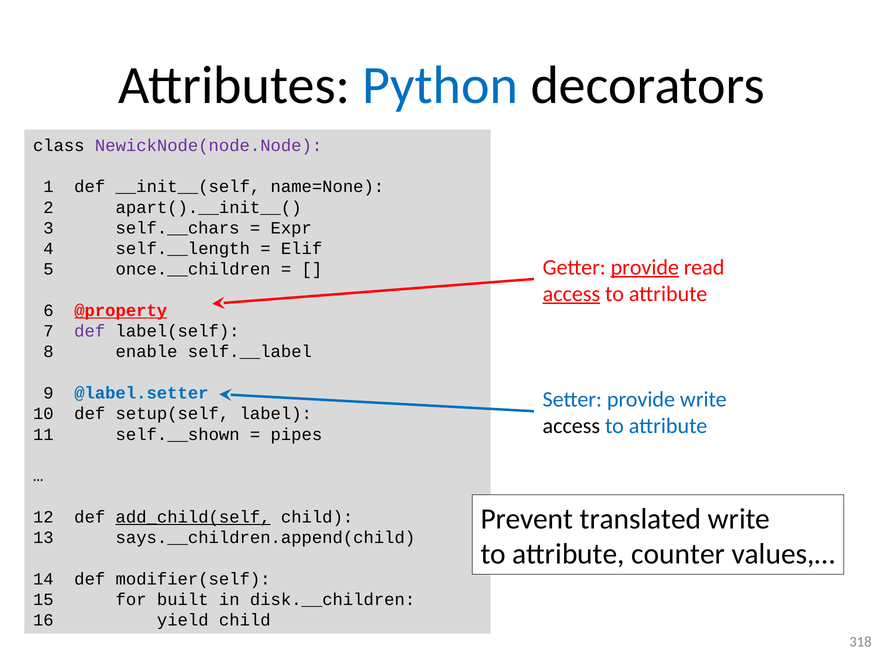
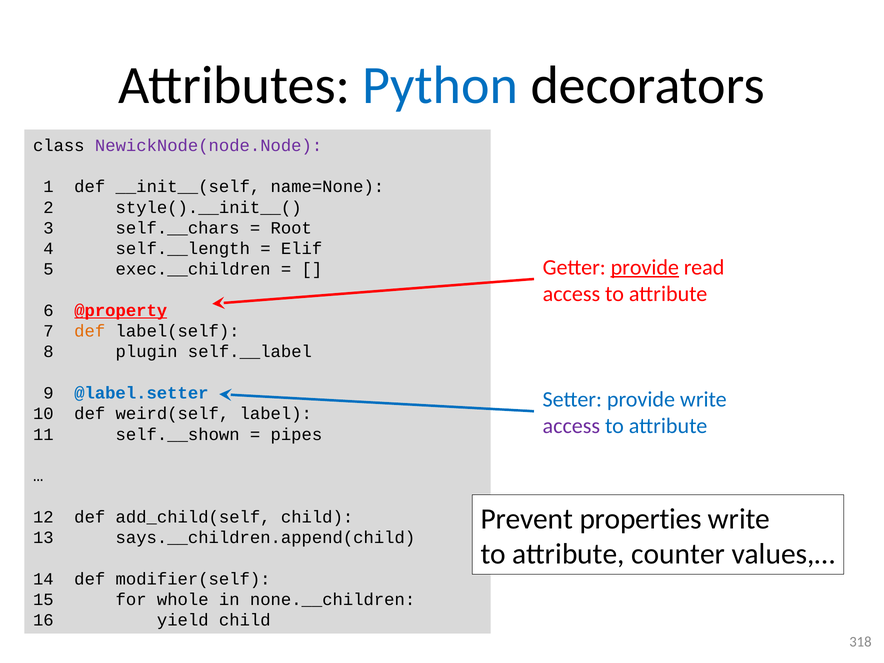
apart().__init__(: apart().__init__( -> style().__init__(
Expr: Expr -> Root
once.__children: once.__children -> exec.__children
access at (571, 294) underline: present -> none
def at (90, 331) colour: purple -> orange
enable: enable -> plugin
setup(self: setup(self -> weird(self
access at (571, 426) colour: black -> purple
translated: translated -> properties
add_child(self underline: present -> none
built: built -> whole
disk.__children: disk.__children -> none.__children
